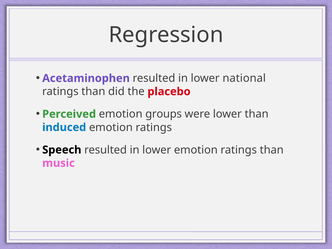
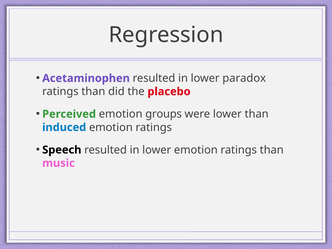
national: national -> paradox
